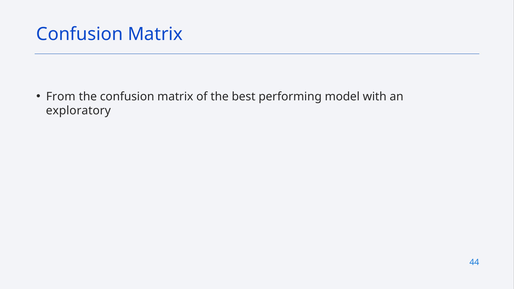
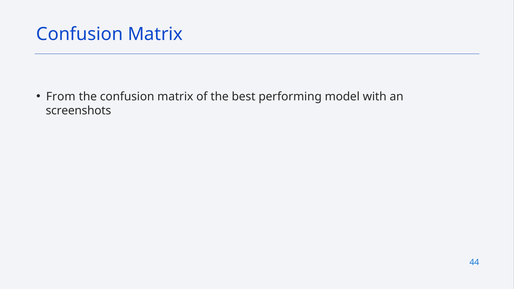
exploratory: exploratory -> screenshots
